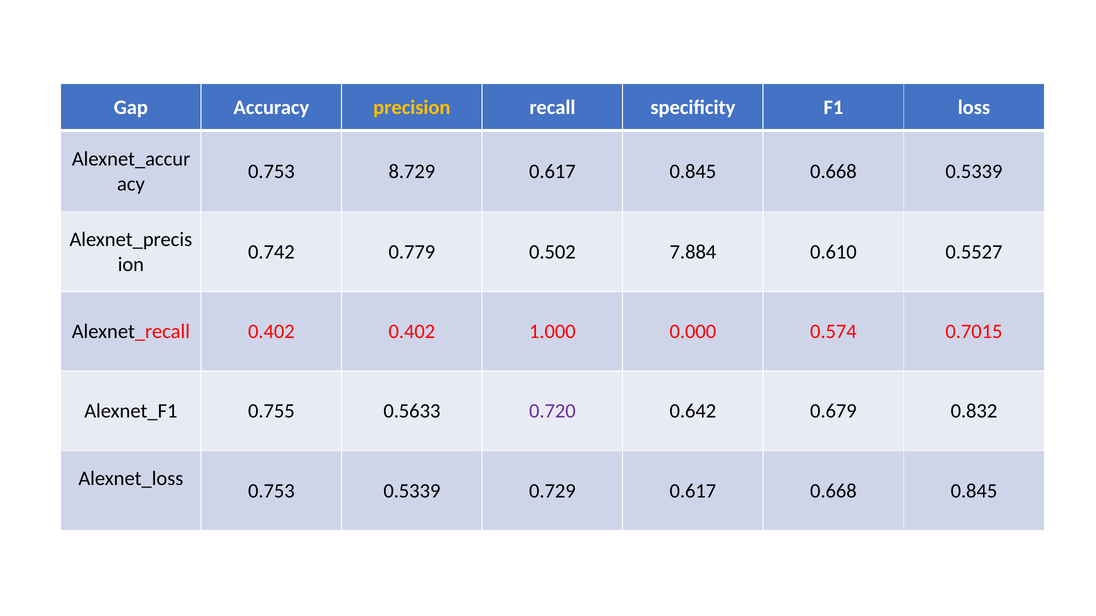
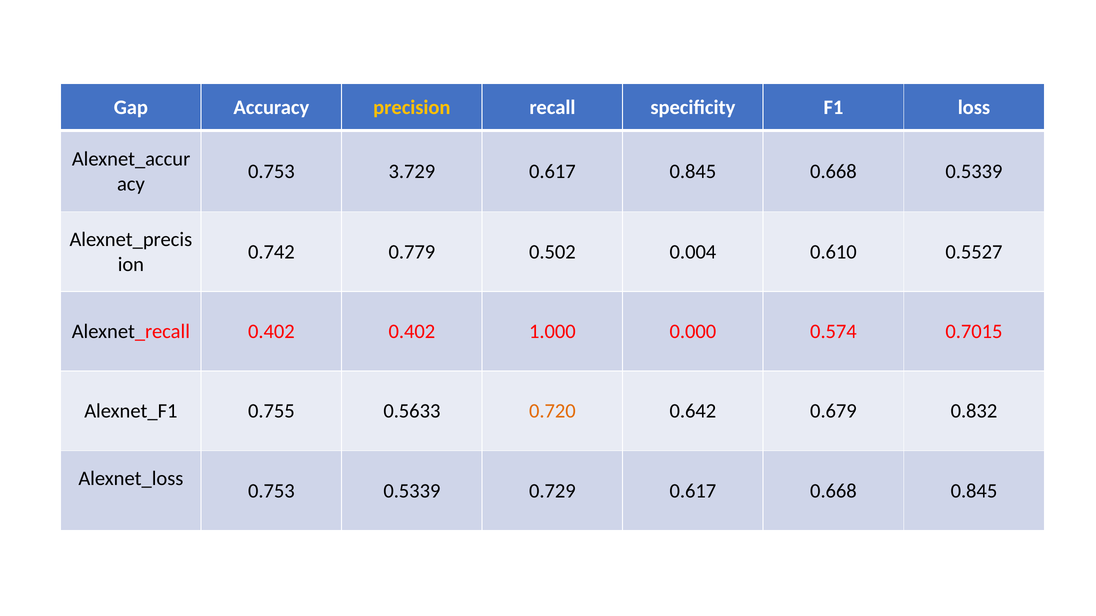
8.729: 8.729 -> 3.729
7.884: 7.884 -> 0.004
0.720 colour: purple -> orange
